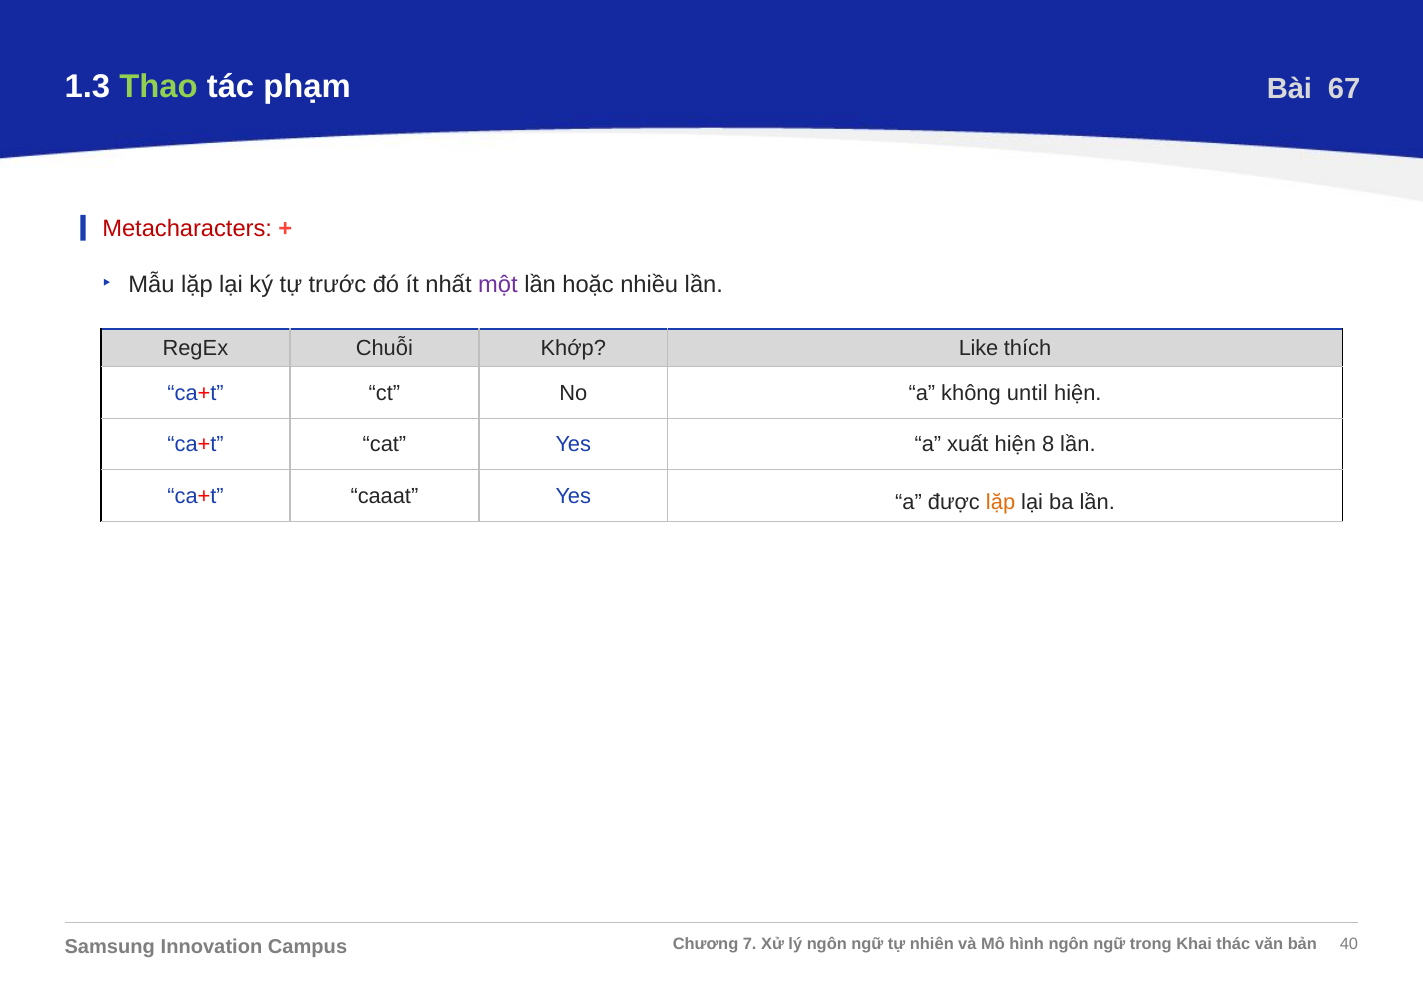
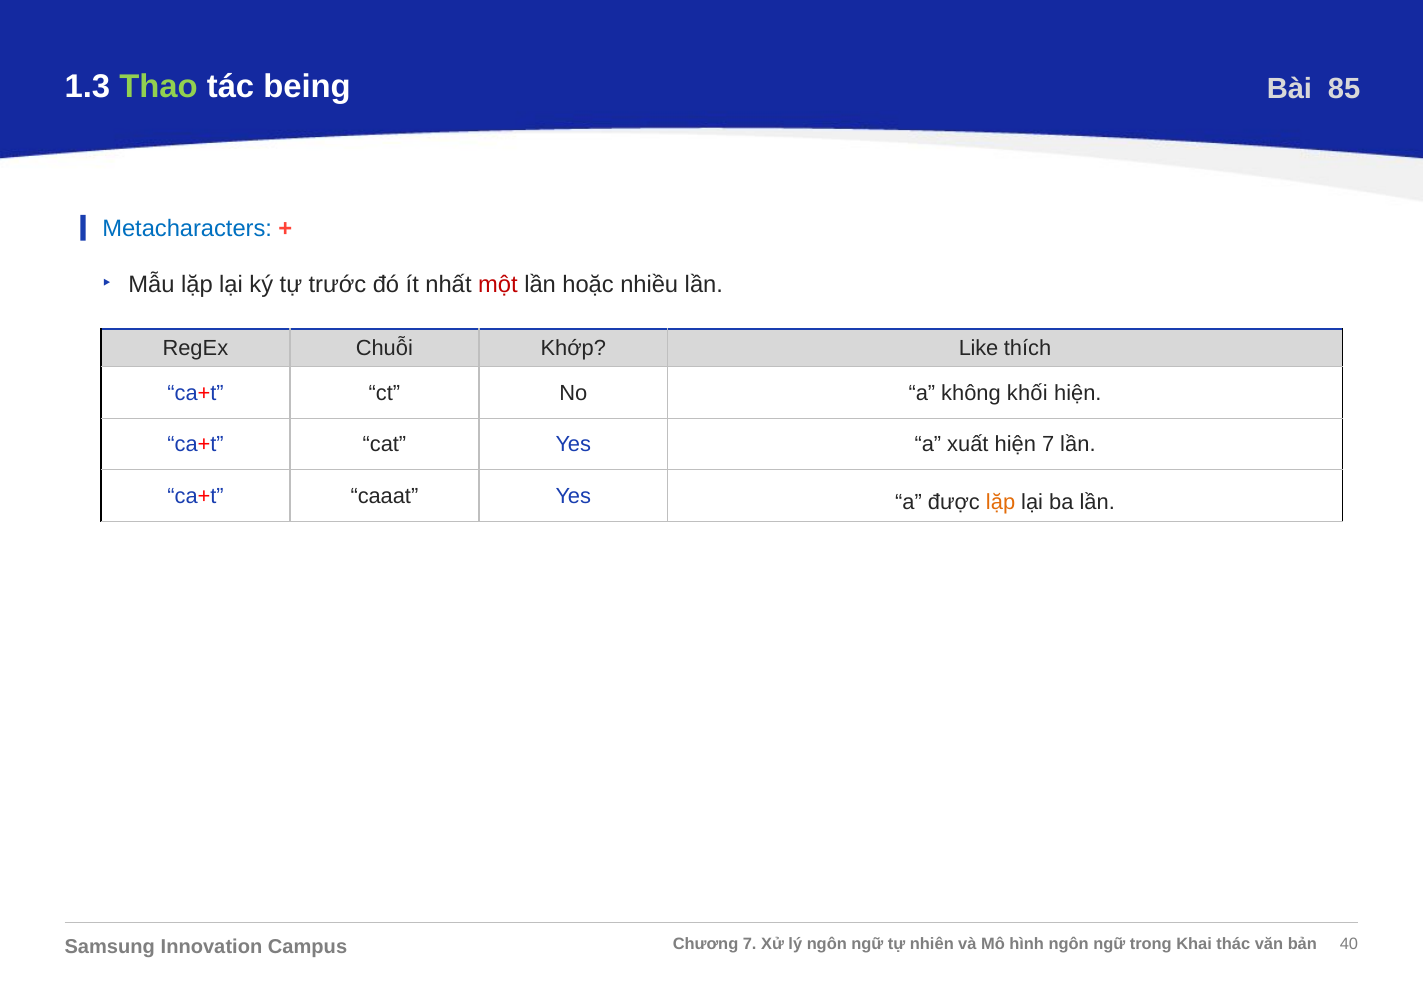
phạm: phạm -> being
67: 67 -> 85
Metacharacters colour: red -> blue
một colour: purple -> red
until: until -> khối
hiện 8: 8 -> 7
